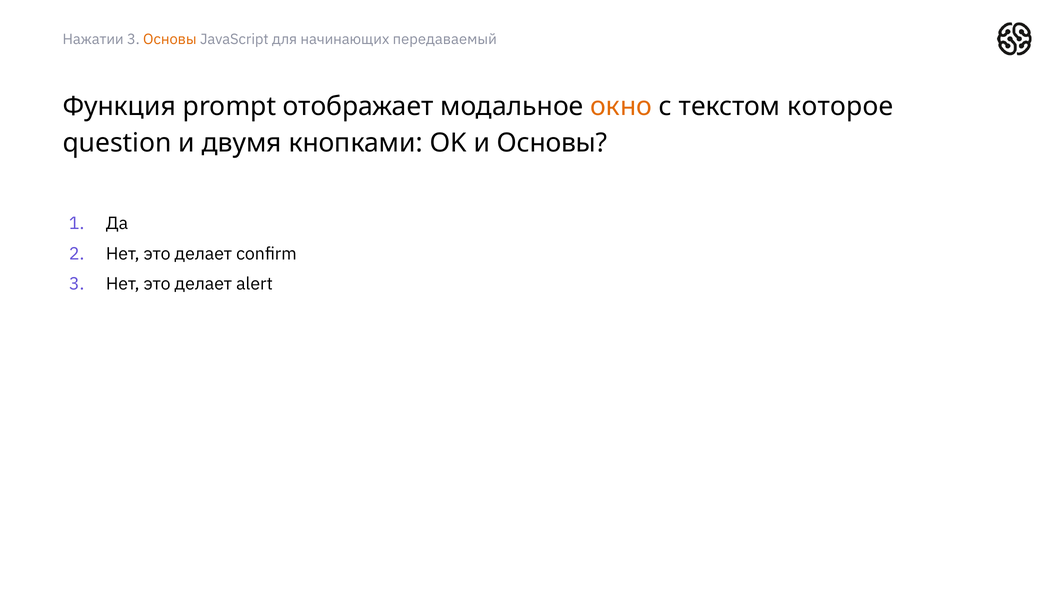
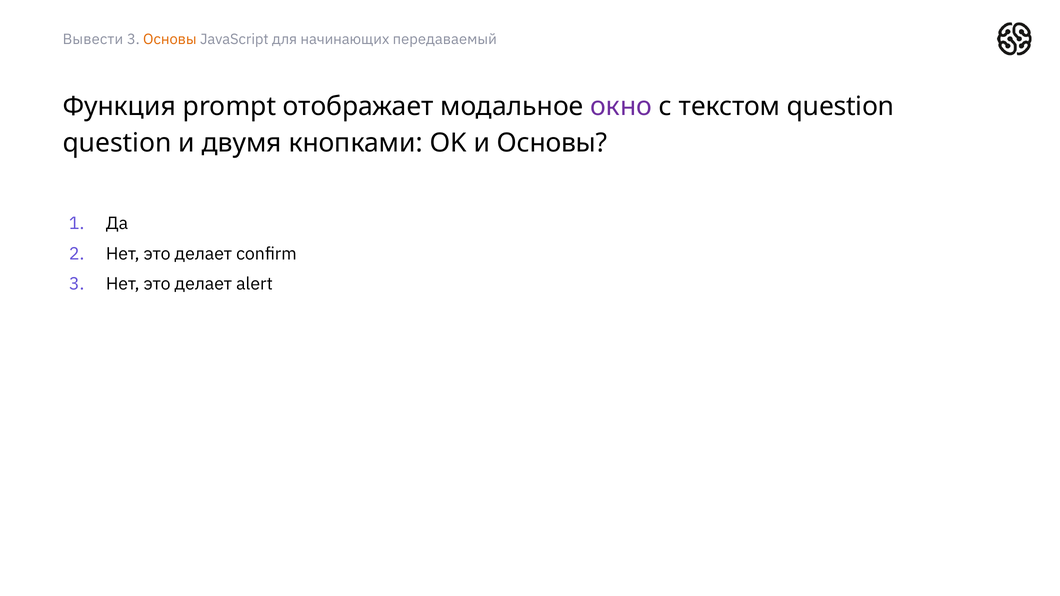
Нажатии: Нажатии -> Вывести
окно colour: orange -> purple
текстом которое: которое -> question
